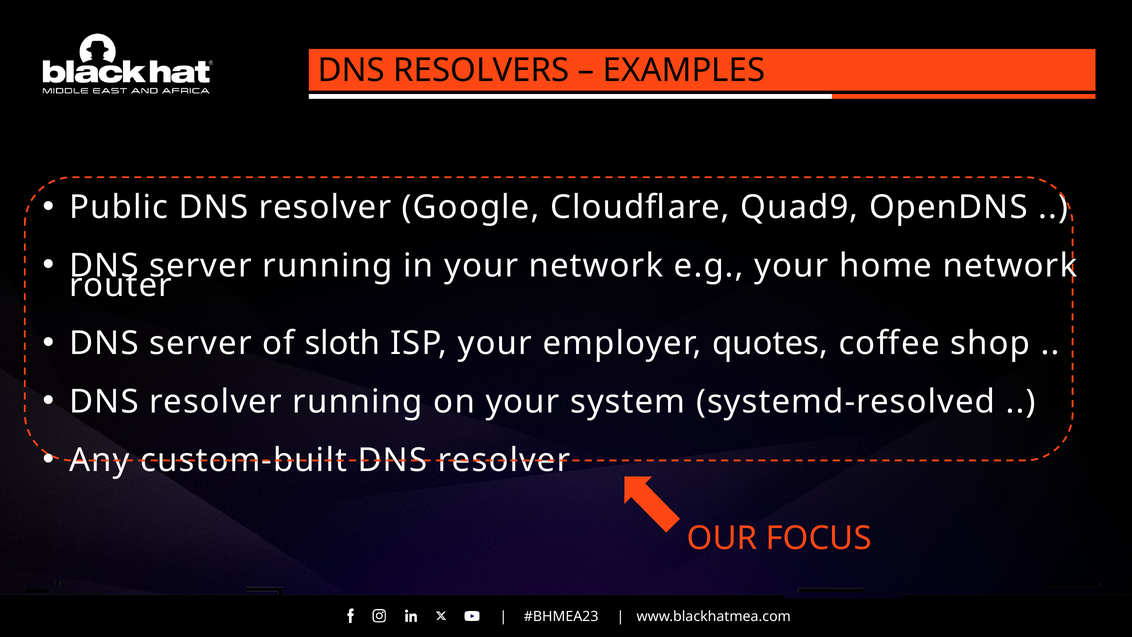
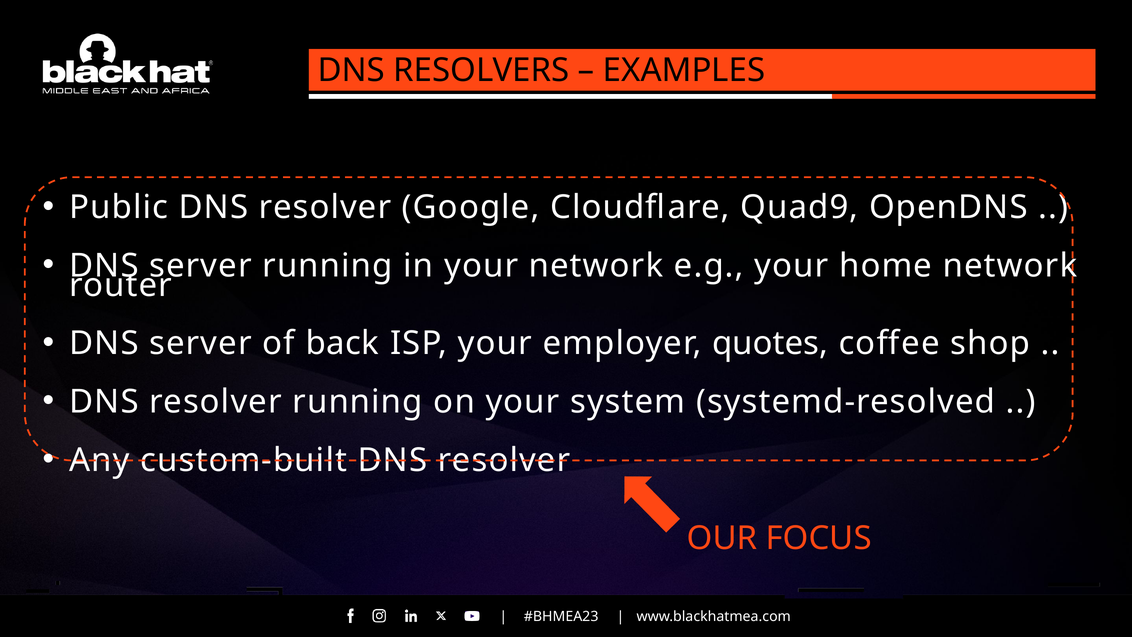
sloth: sloth -> back
